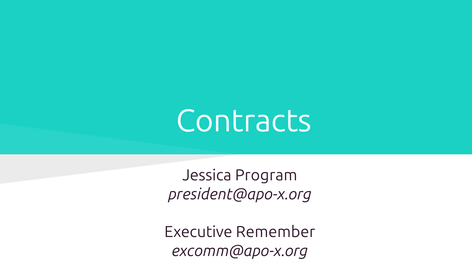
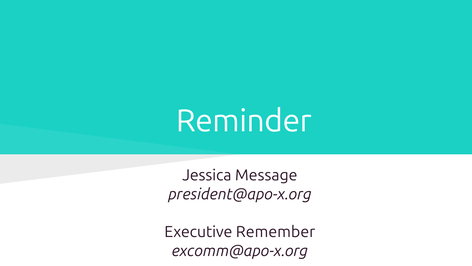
Contracts: Contracts -> Reminder
Program: Program -> Message
